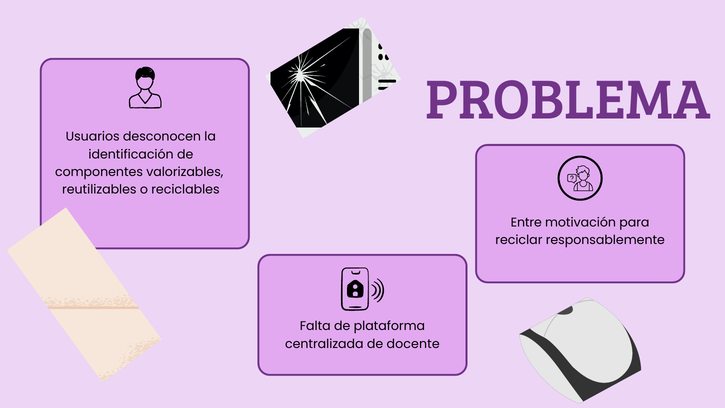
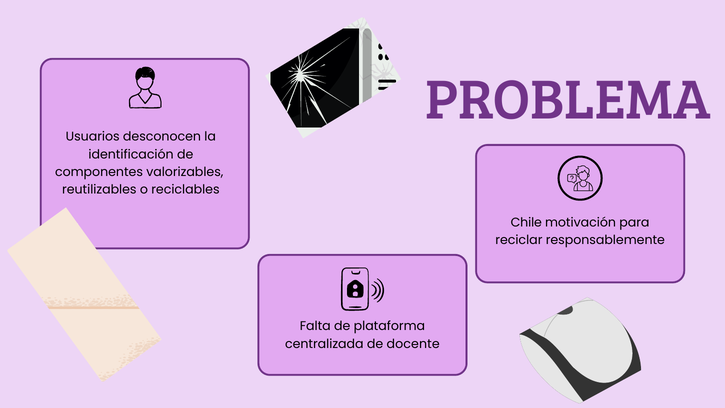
Entre: Entre -> Chile
